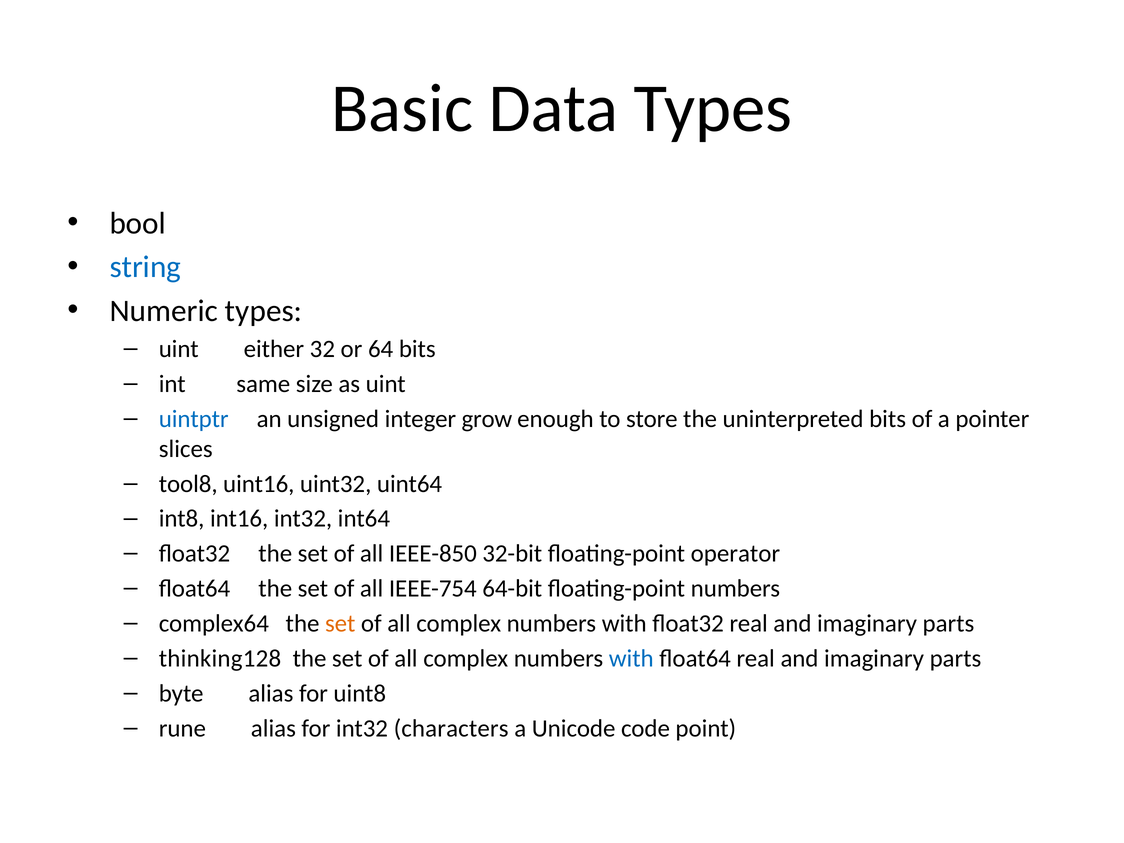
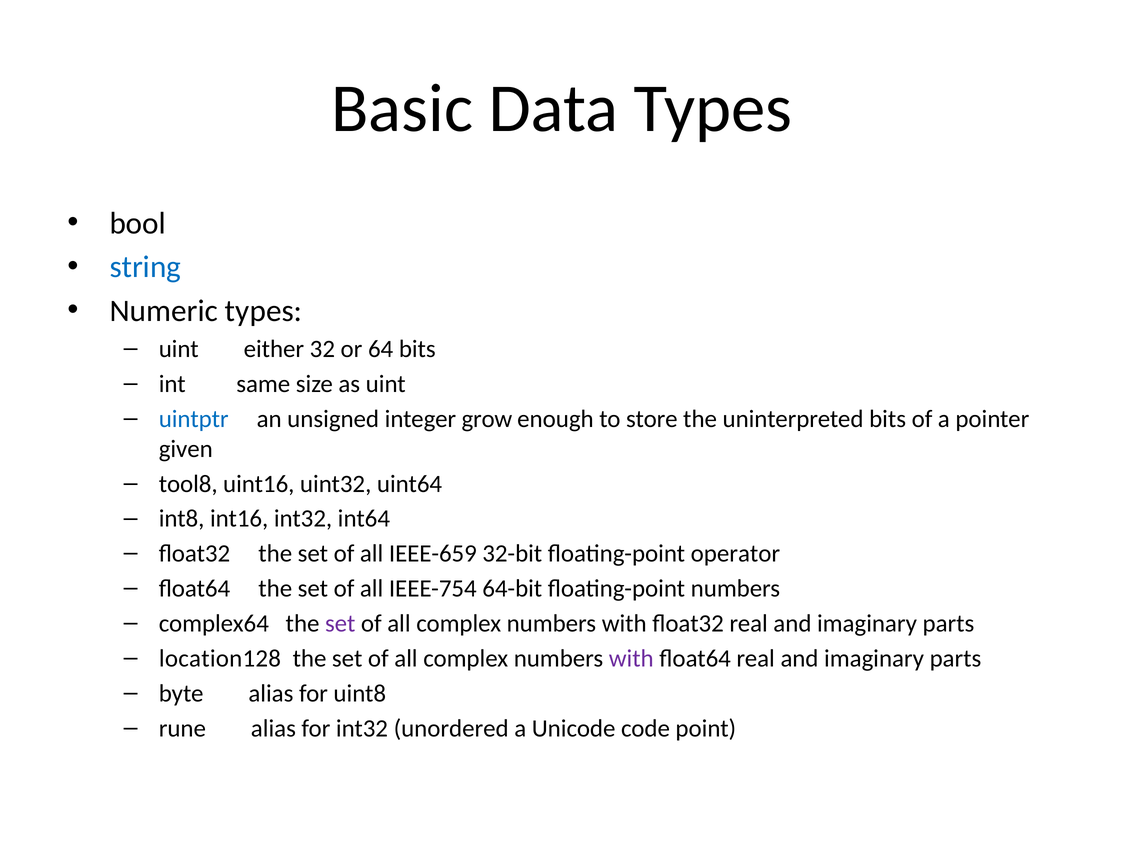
slices: slices -> given
IEEE-850: IEEE-850 -> IEEE-659
set at (340, 624) colour: orange -> purple
thinking128: thinking128 -> location128
with at (631, 659) colour: blue -> purple
characters: characters -> unordered
